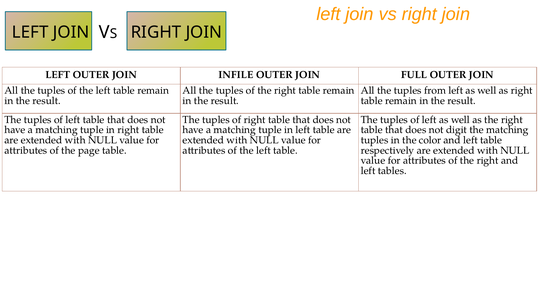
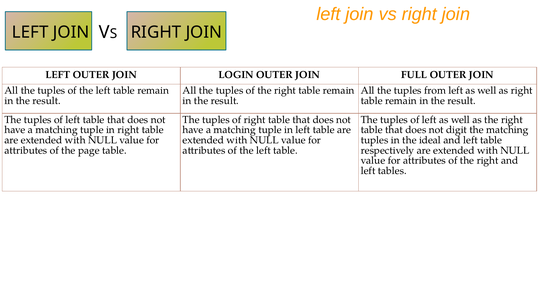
INFILE: INFILE -> LOGIN
color: color -> ideal
